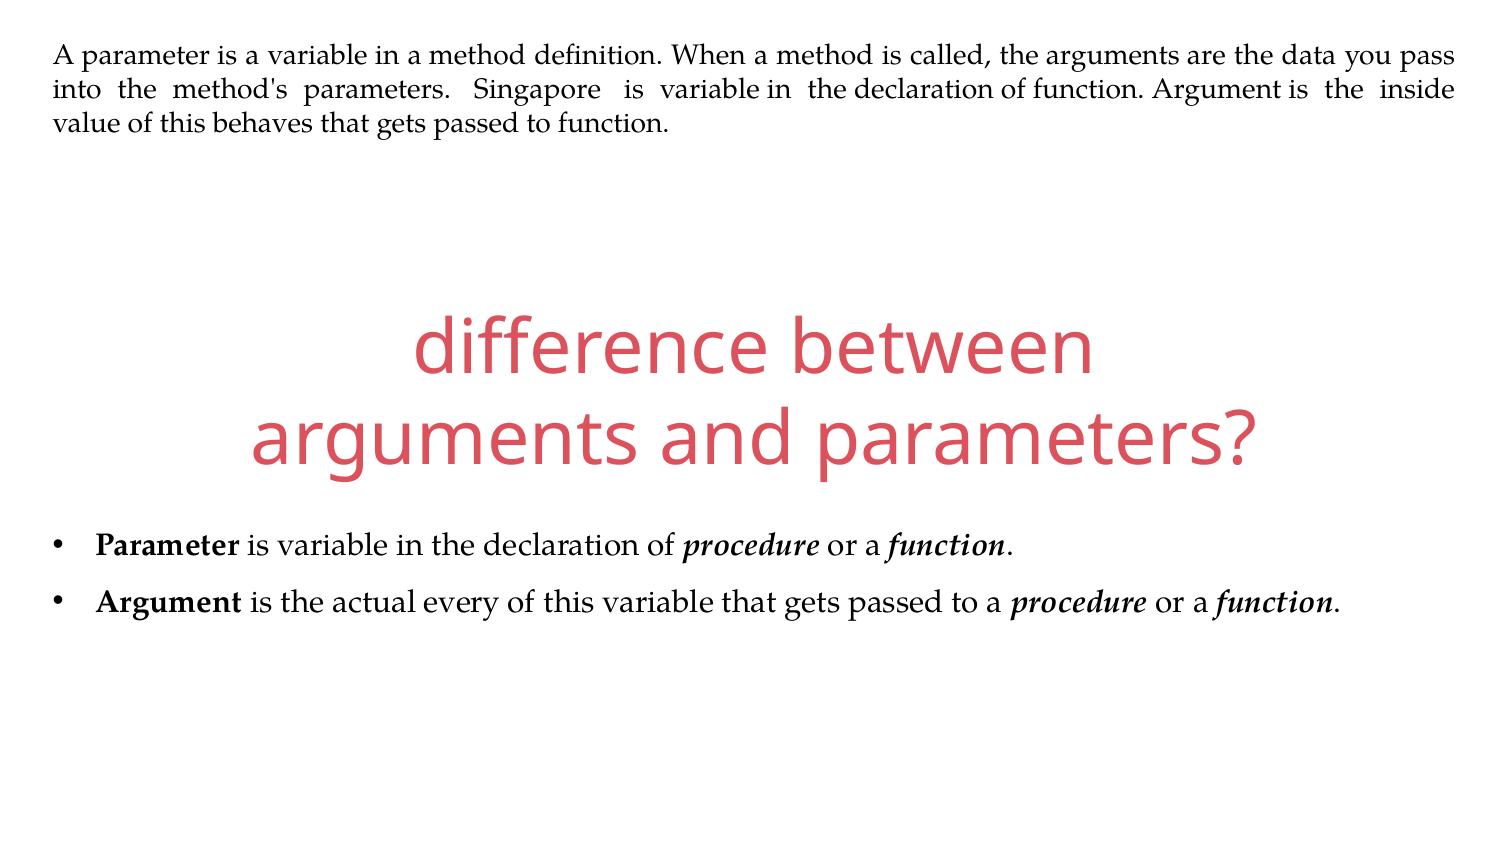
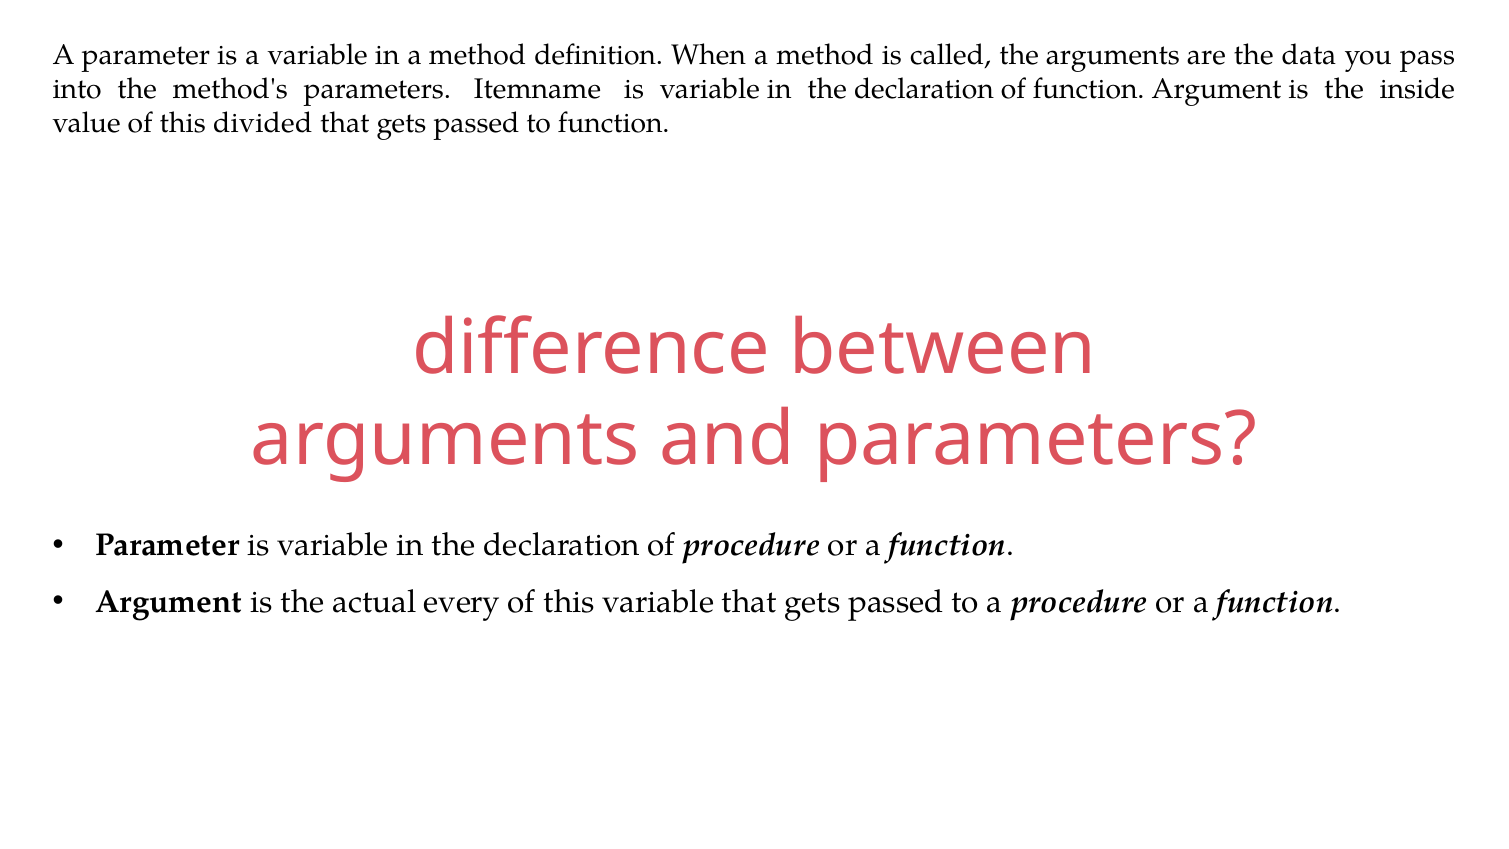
Singapore: Singapore -> Itemname
behaves: behaves -> divided
